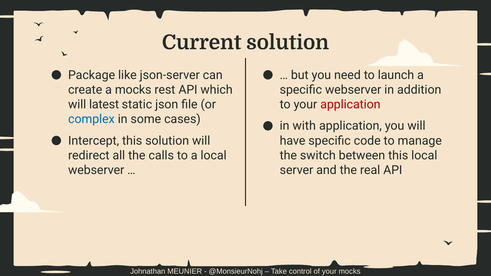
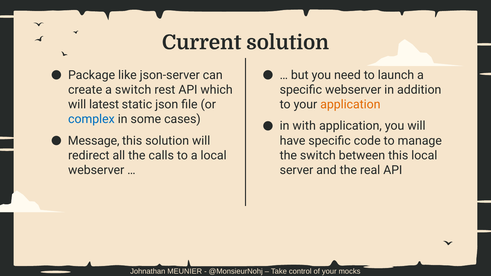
a mocks: mocks -> switch
application at (350, 104) colour: red -> orange
Intercept: Intercept -> Message
